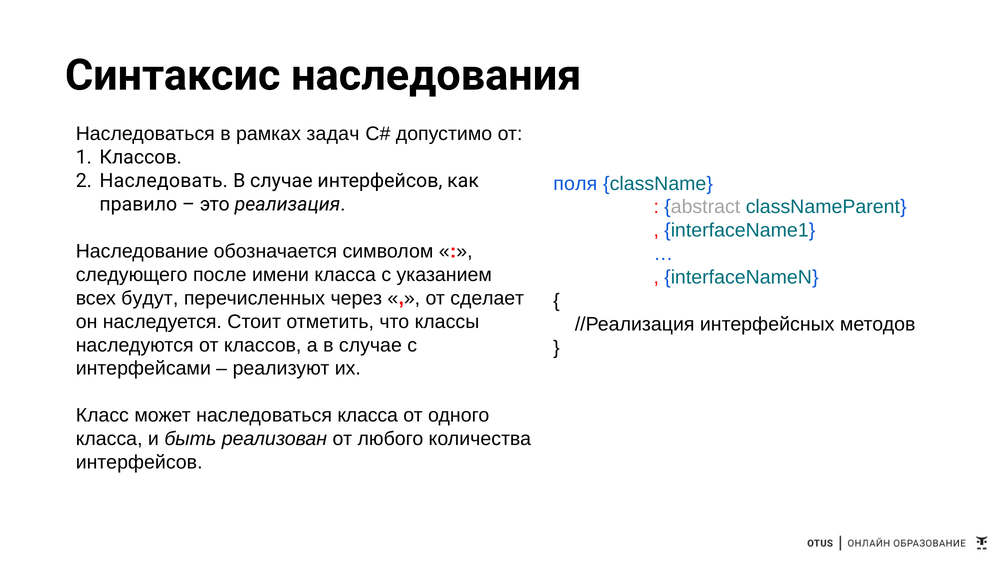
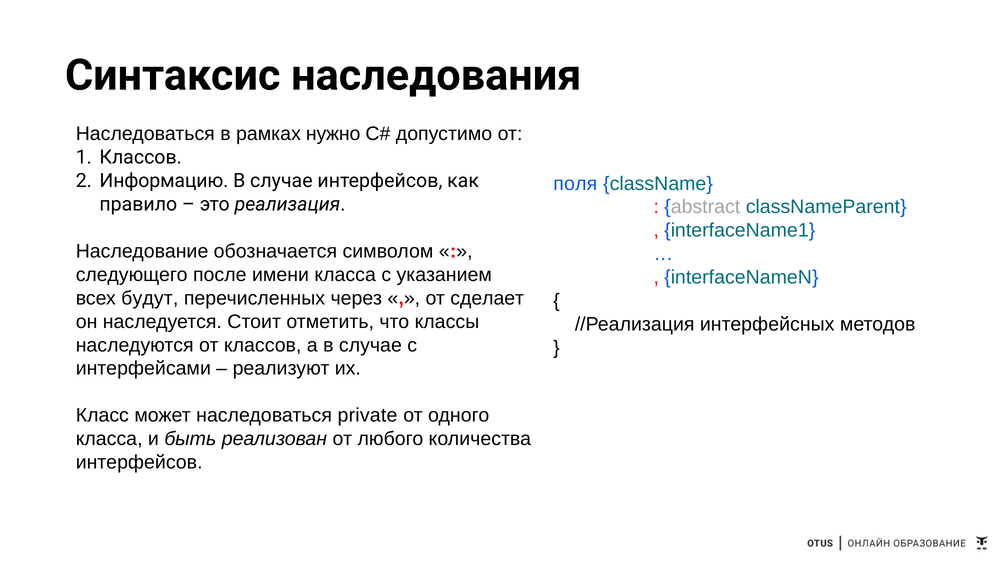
задач: задач -> нужно
Наследовать: Наследовать -> Информацию
наследоваться класса: класса -> private
